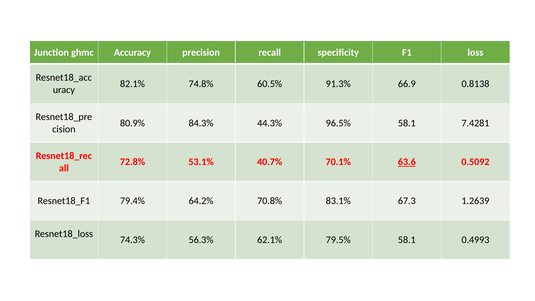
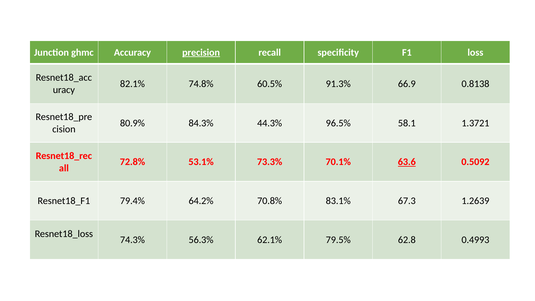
precision underline: none -> present
7.4281: 7.4281 -> 1.3721
40.7%: 40.7% -> 73.3%
79.5% 58.1: 58.1 -> 62.8
